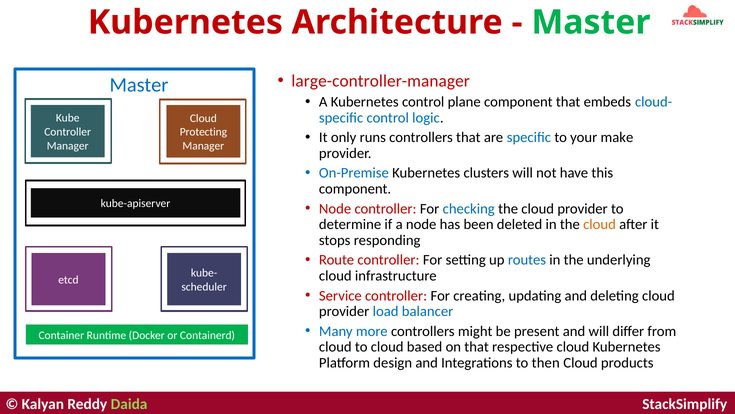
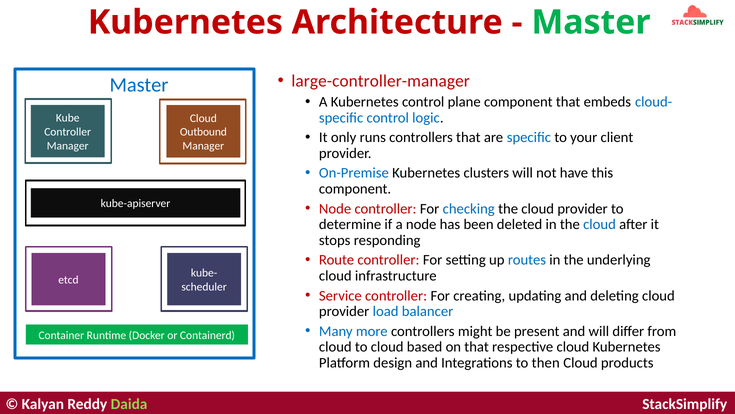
Protecting: Protecting -> Outbound
make: make -> client
cloud at (600, 224) colour: orange -> blue
